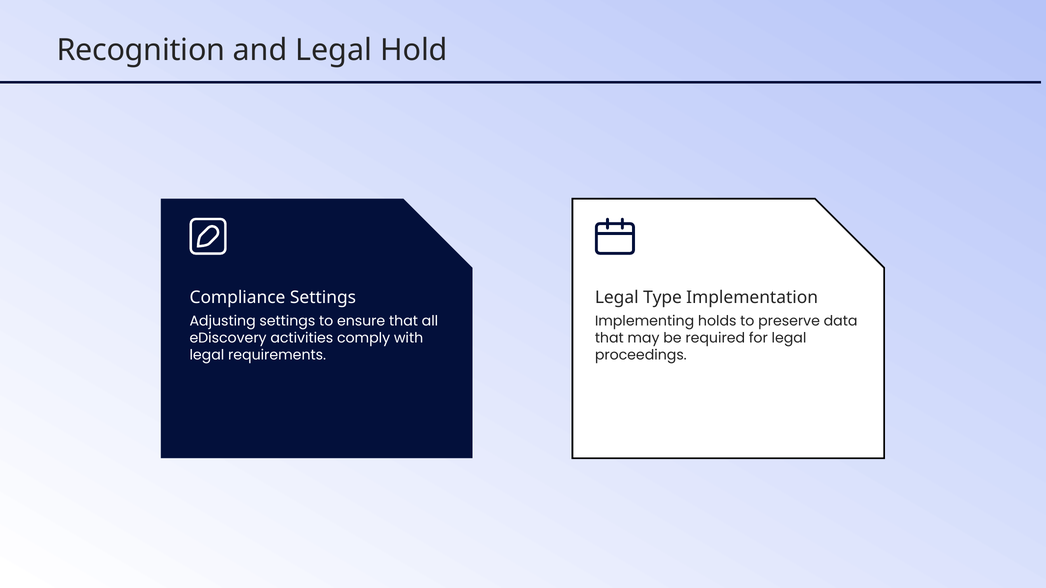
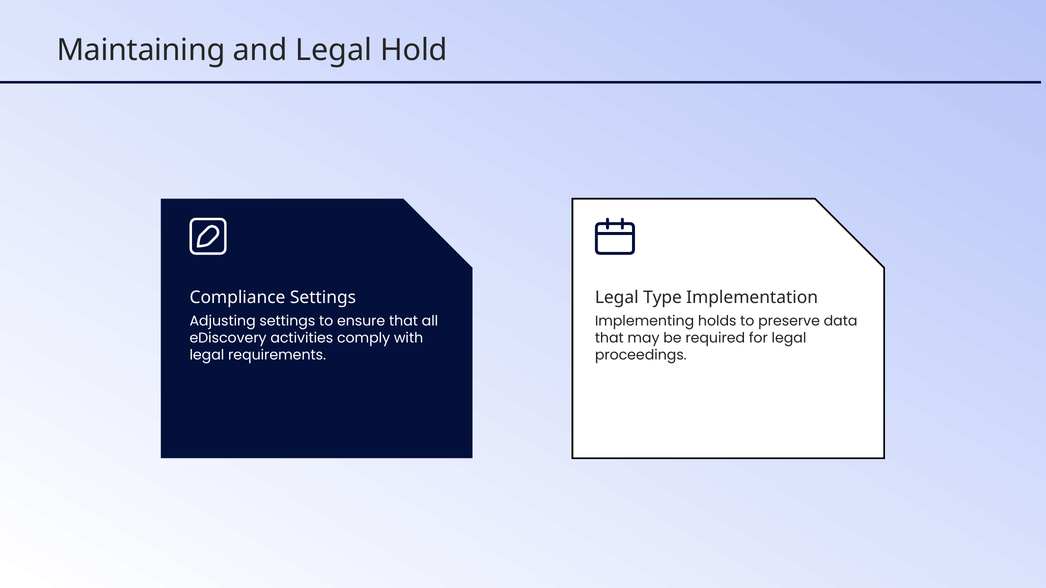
Recognition: Recognition -> Maintaining
